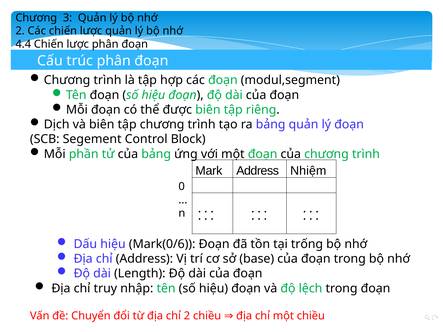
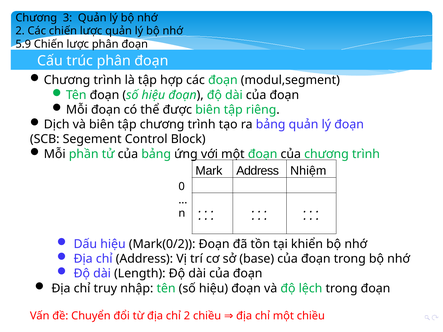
4.4: 4.4 -> 5.9
Mark(0/6: Mark(0/6 -> Mark(0/2
trống: trống -> khiển
